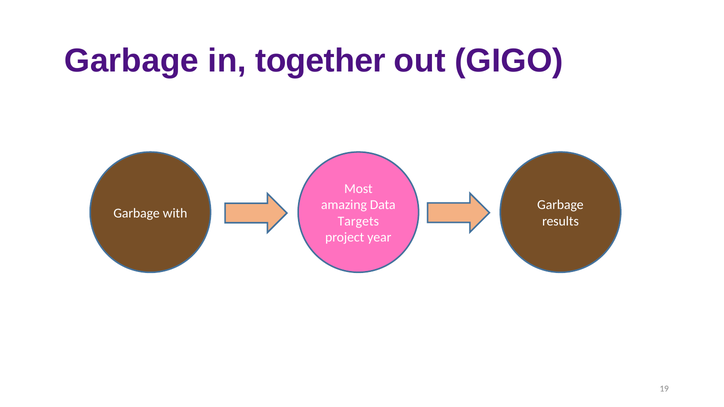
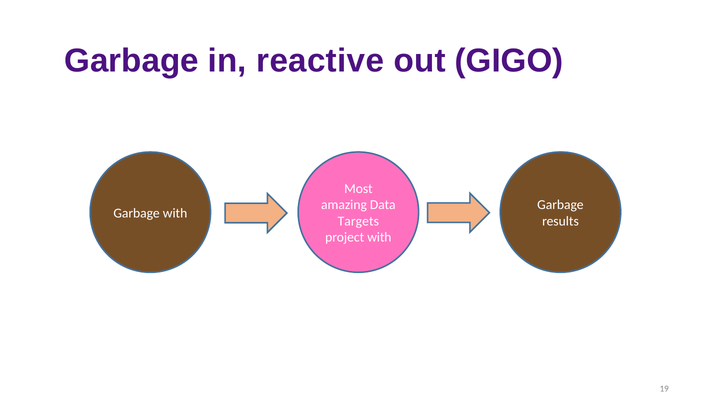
together: together -> reactive
project year: year -> with
